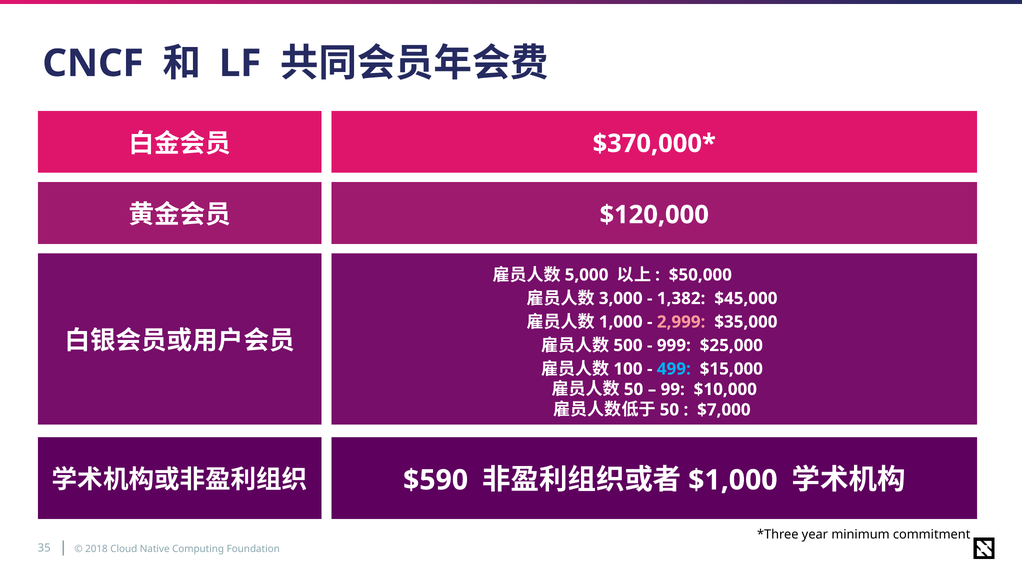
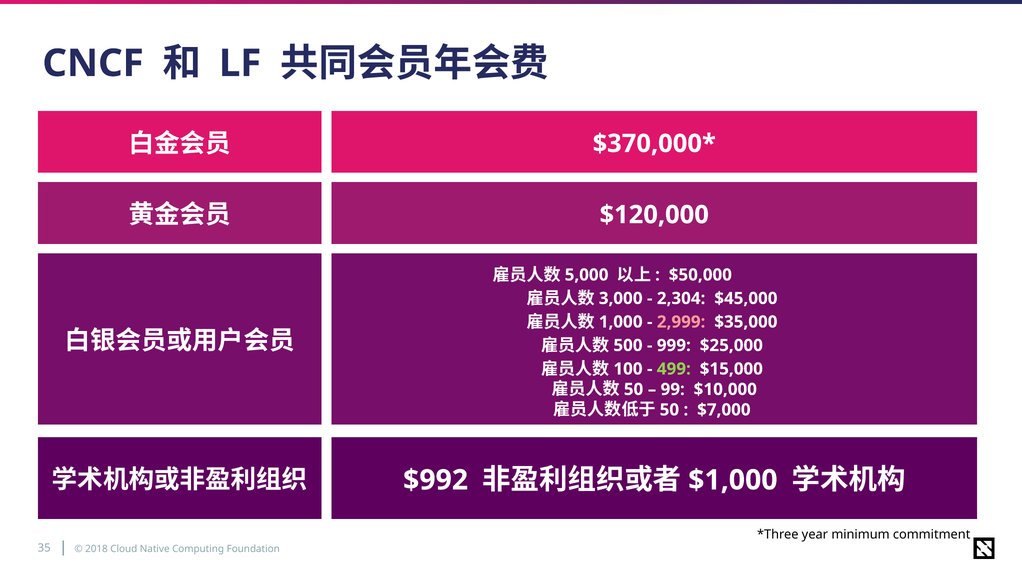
1,382: 1,382 -> 2,304
499 colour: light blue -> light green
$590: $590 -> $992
